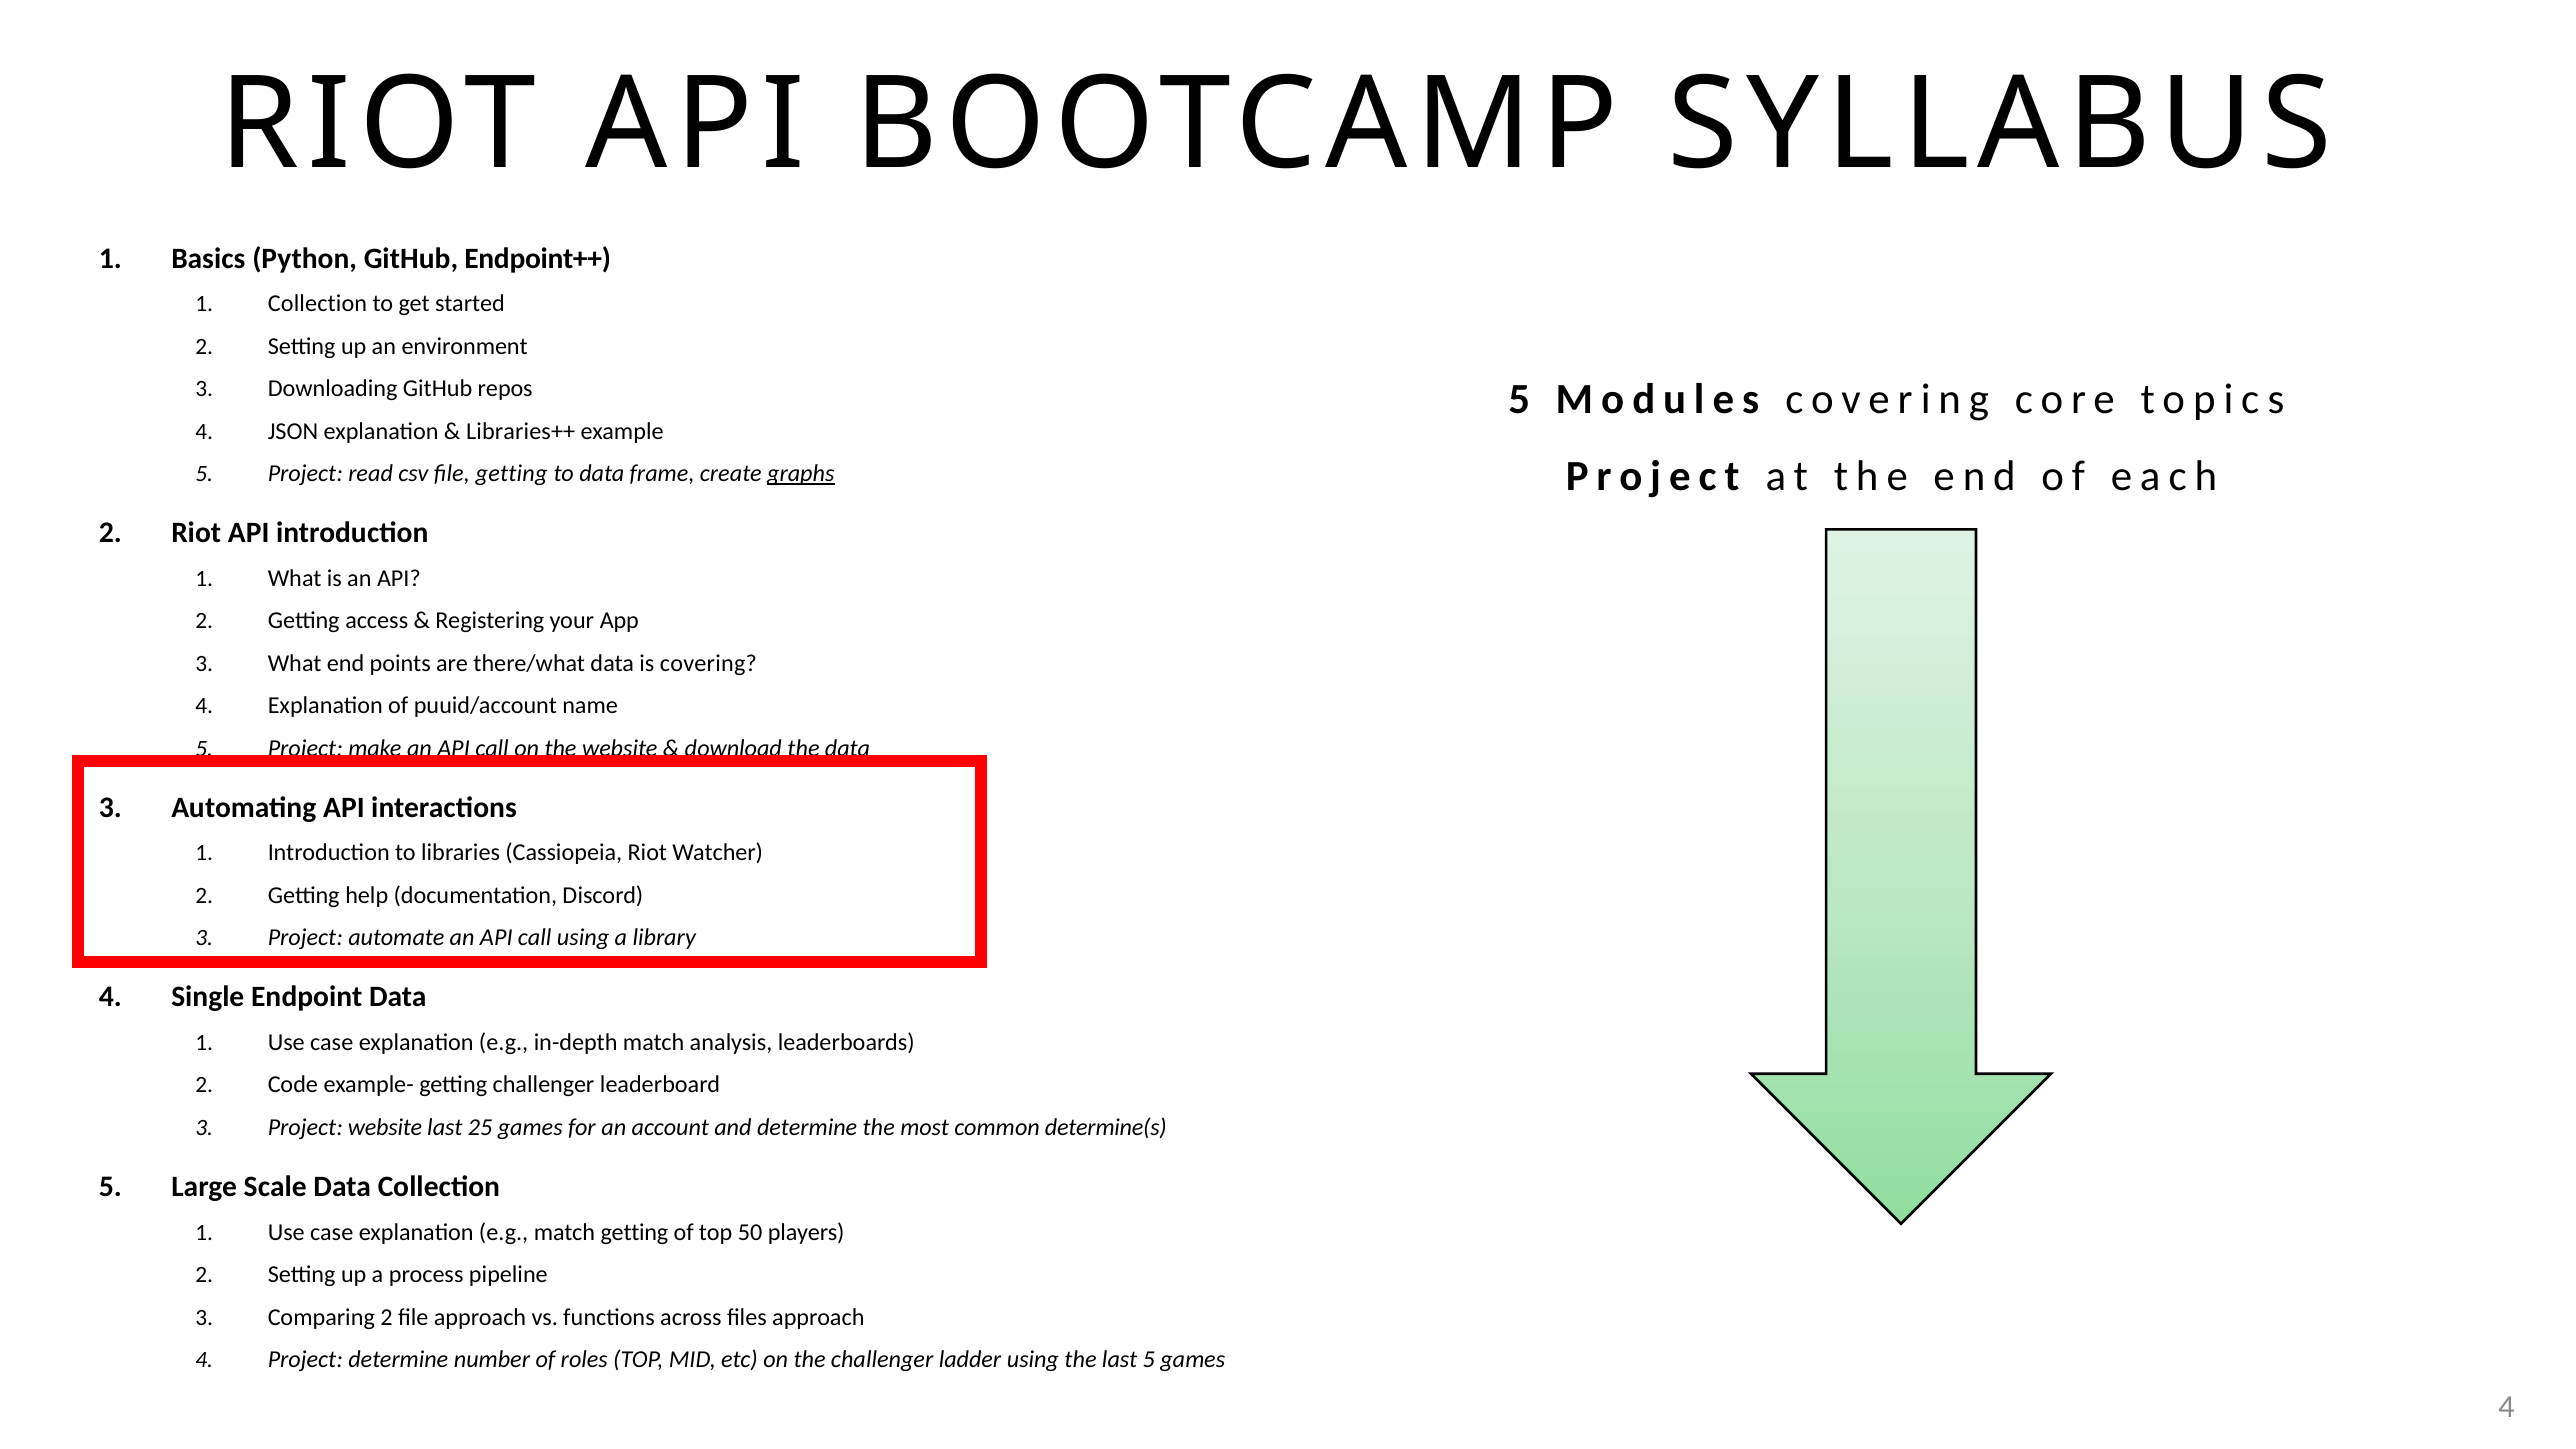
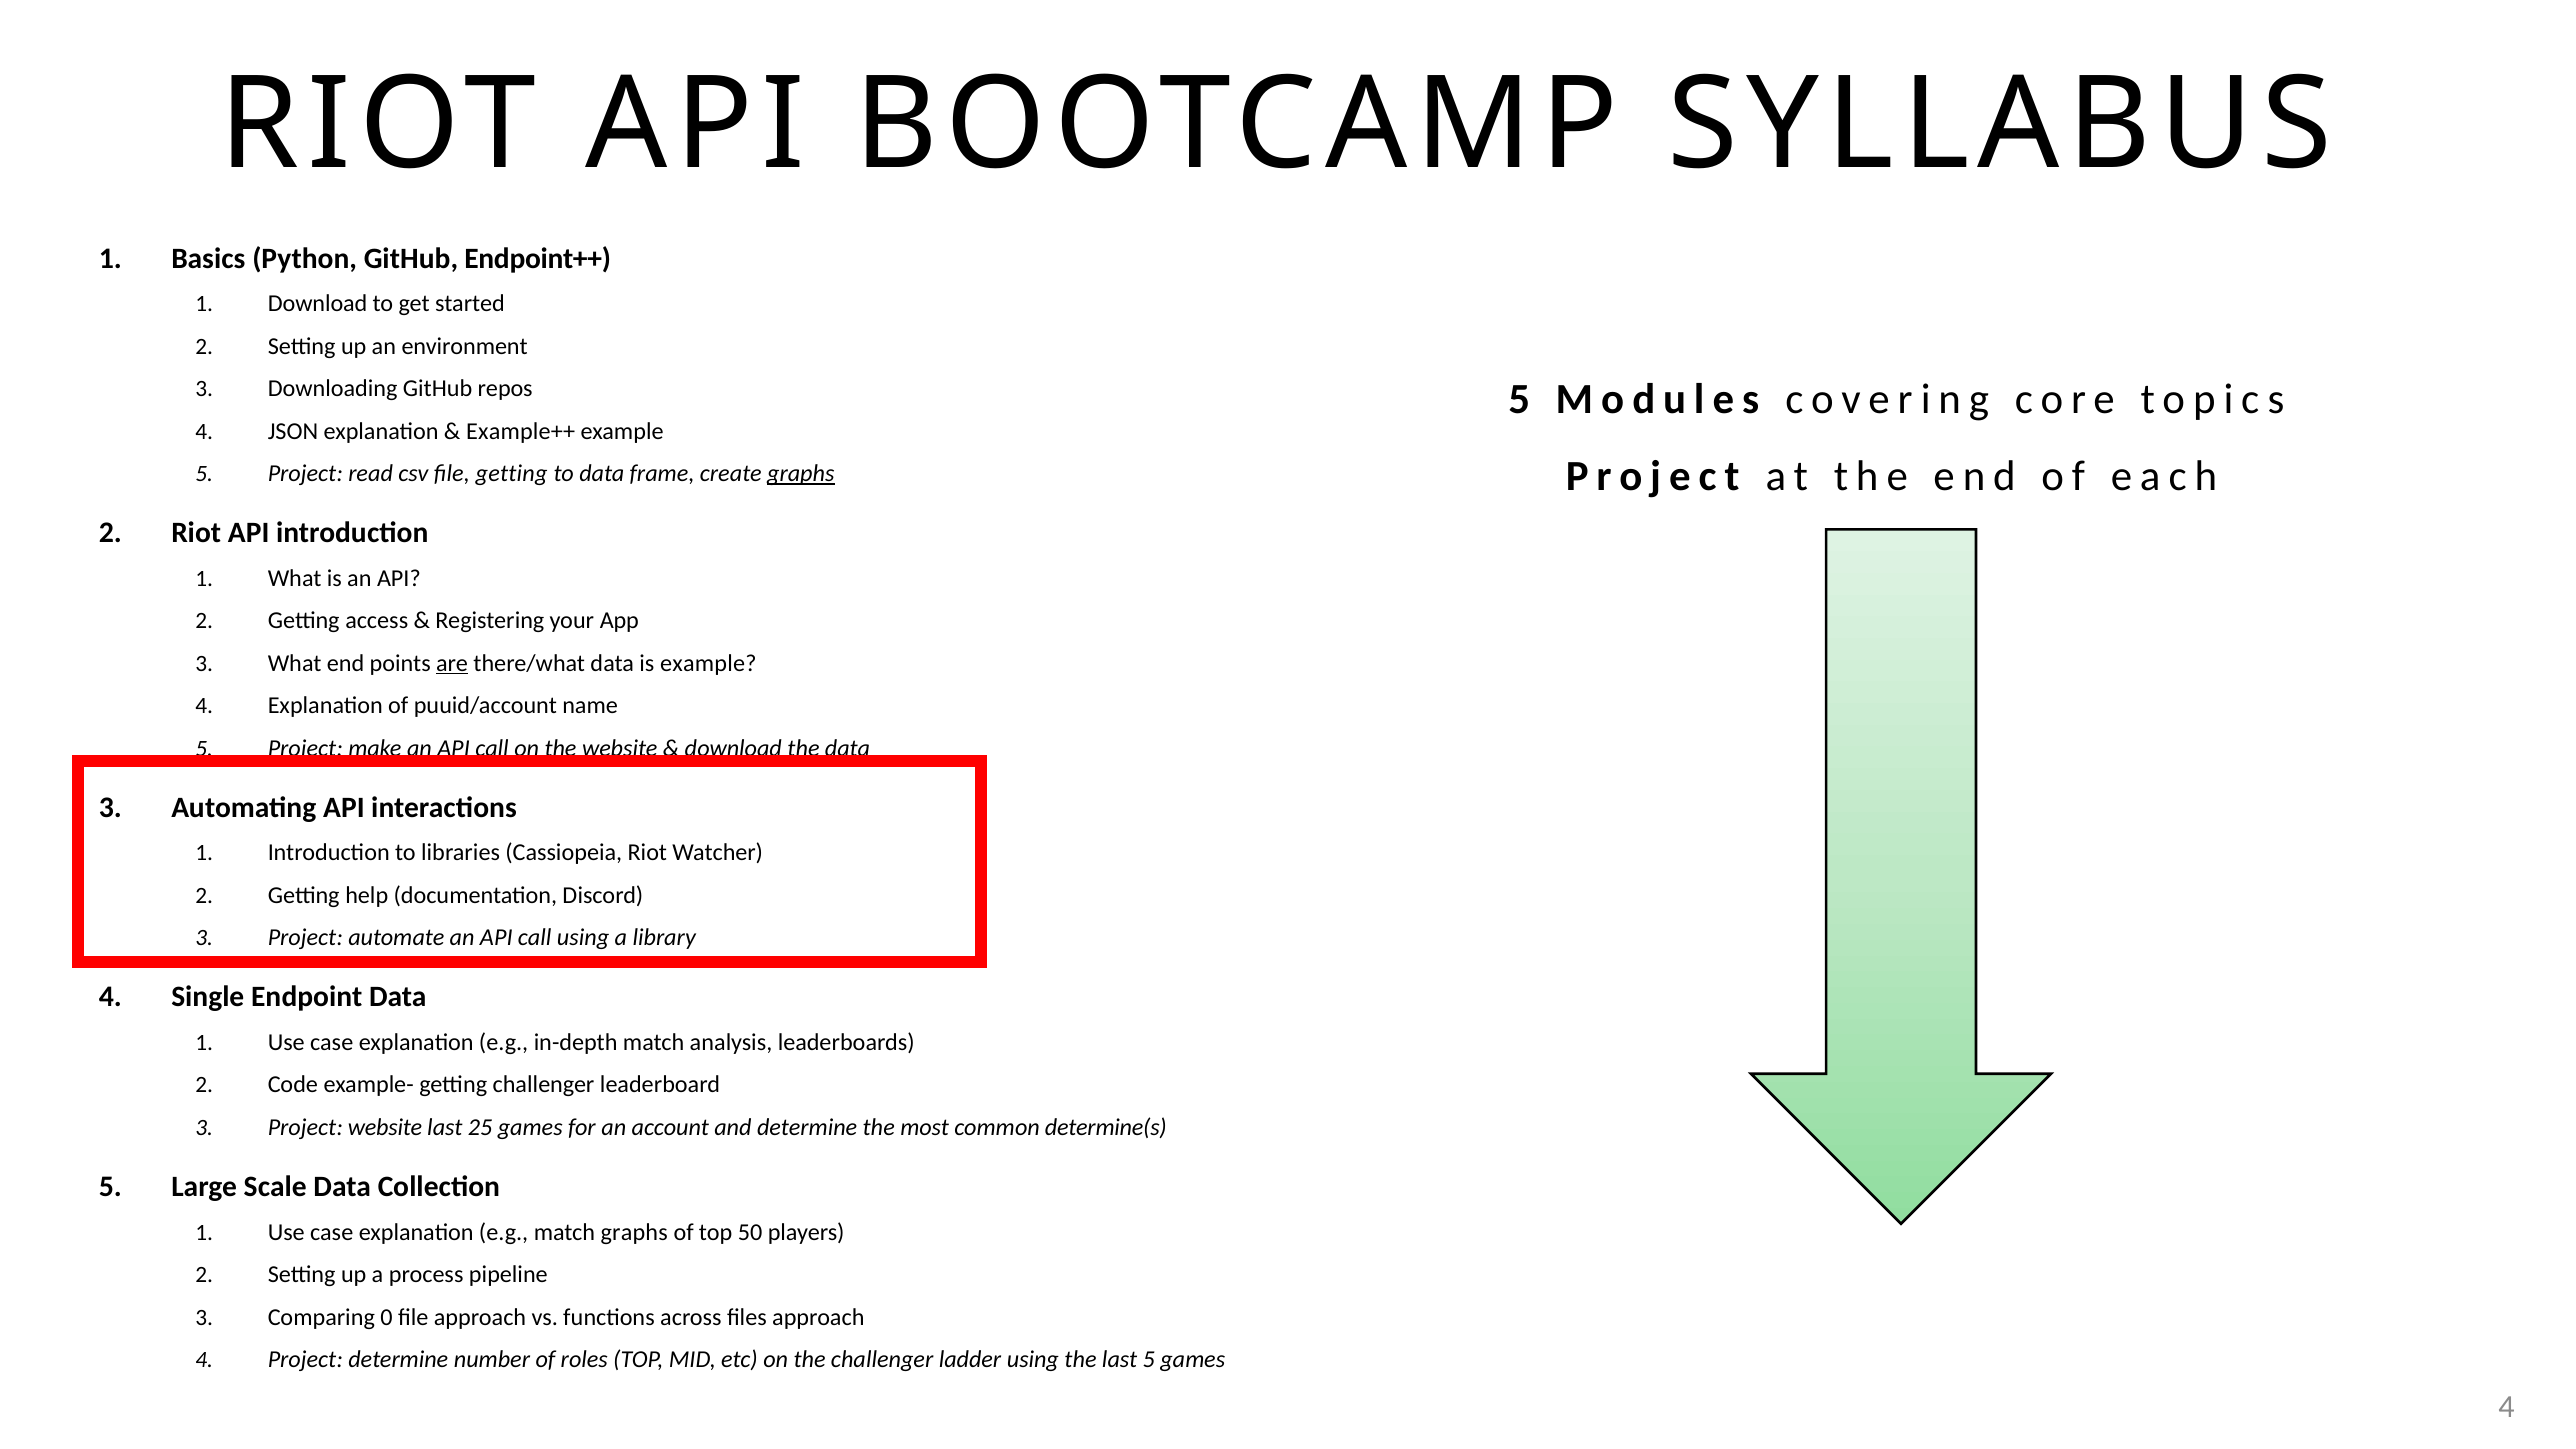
1 Collection: Collection -> Download
Libraries++: Libraries++ -> Example++
are underline: none -> present
is covering: covering -> example
match getting: getting -> graphs
Comparing 2: 2 -> 0
